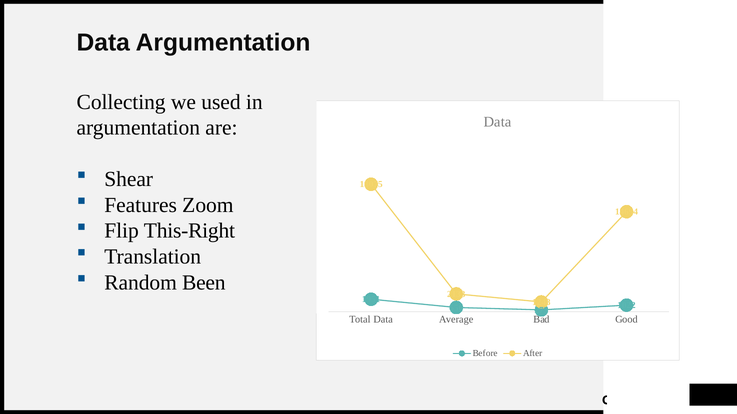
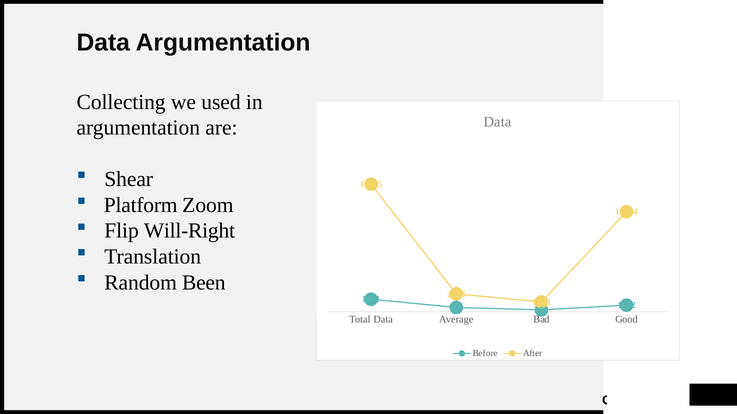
Features: Features -> Platform
This-Right: This-Right -> Will-Right
